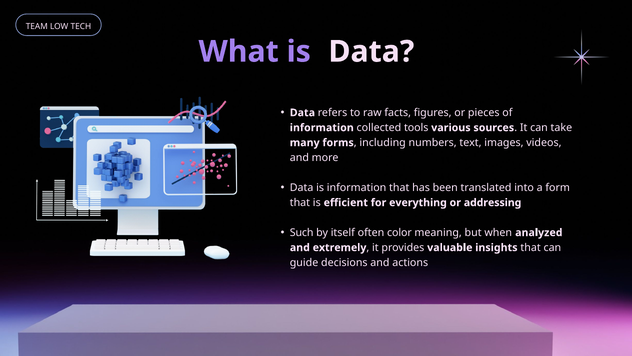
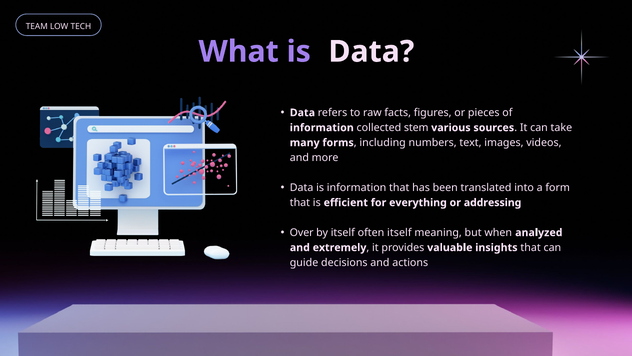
tools: tools -> stem
Such: Such -> Over
often color: color -> itself
